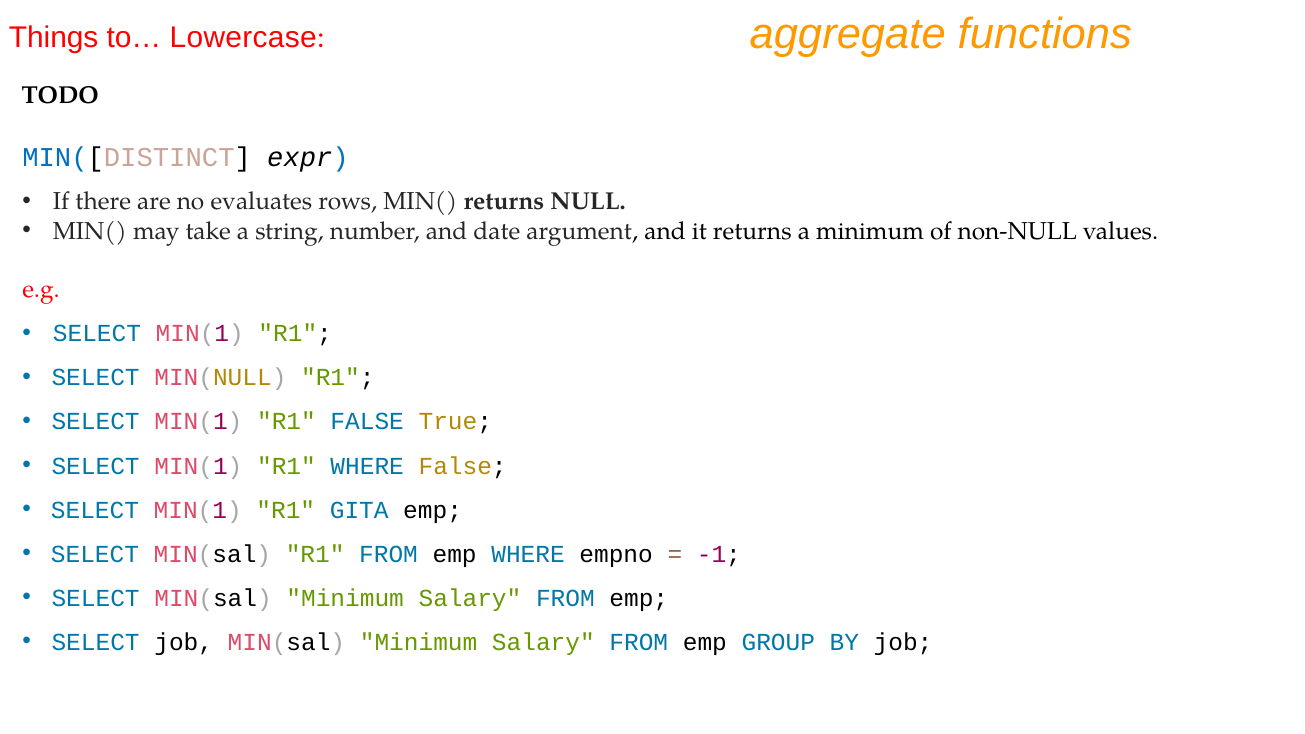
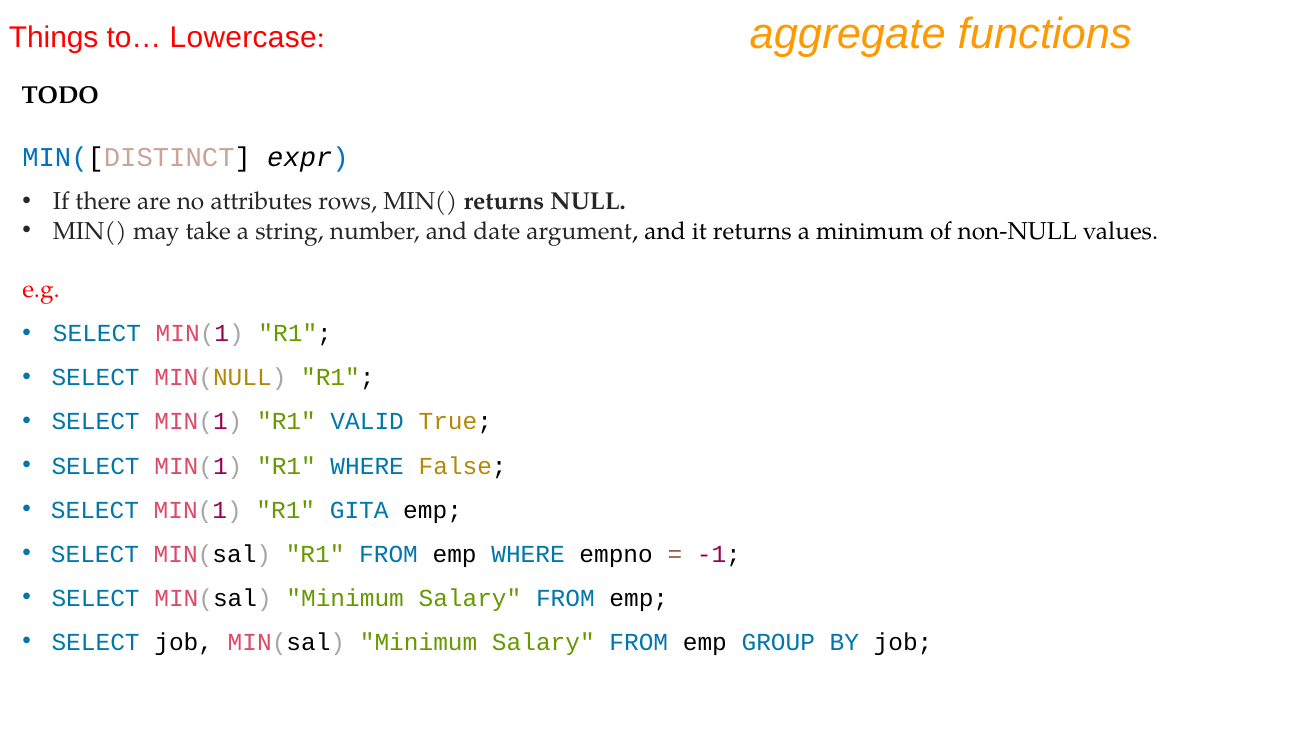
evaluates: evaluates -> attributes
R1 FALSE: FALSE -> VALID
